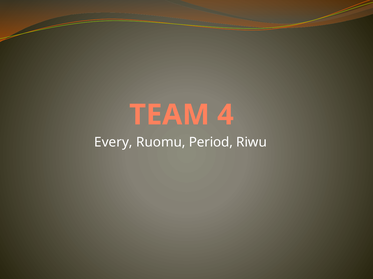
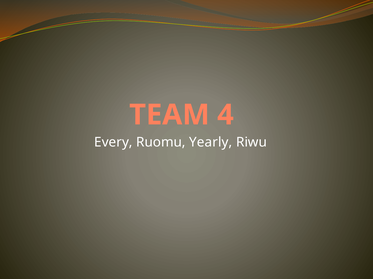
Period: Period -> Yearly
